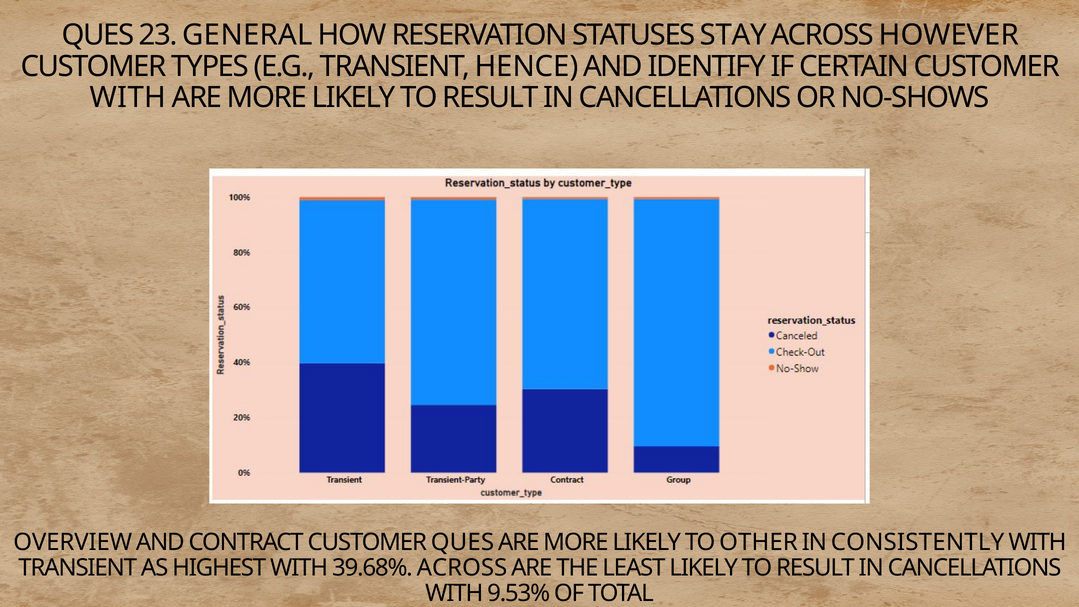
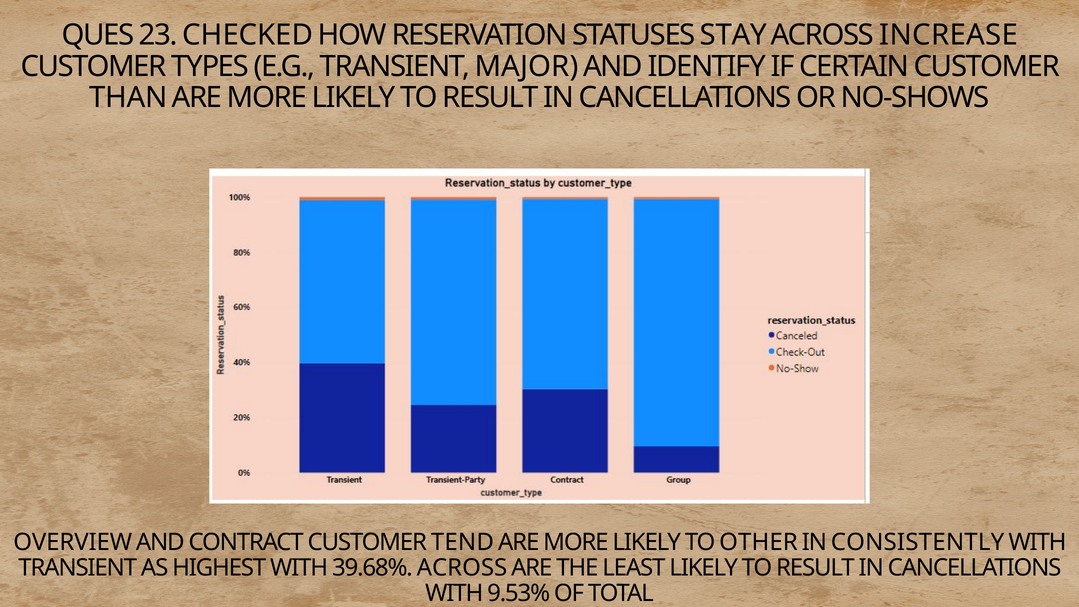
GENERAL: GENERAL -> CHECKED
HOWEVER: HOWEVER -> INCREASE
HENCE: HENCE -> MAJOR
WITH at (128, 97): WITH -> THAN
CUSTOMER QUES: QUES -> TEND
